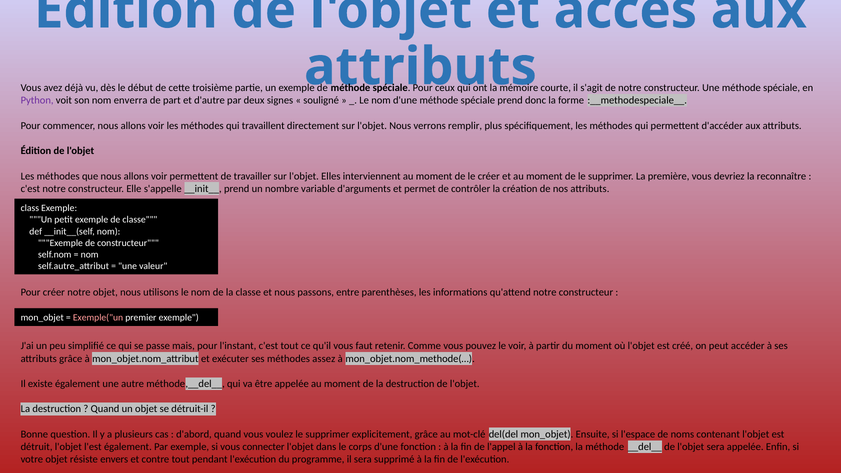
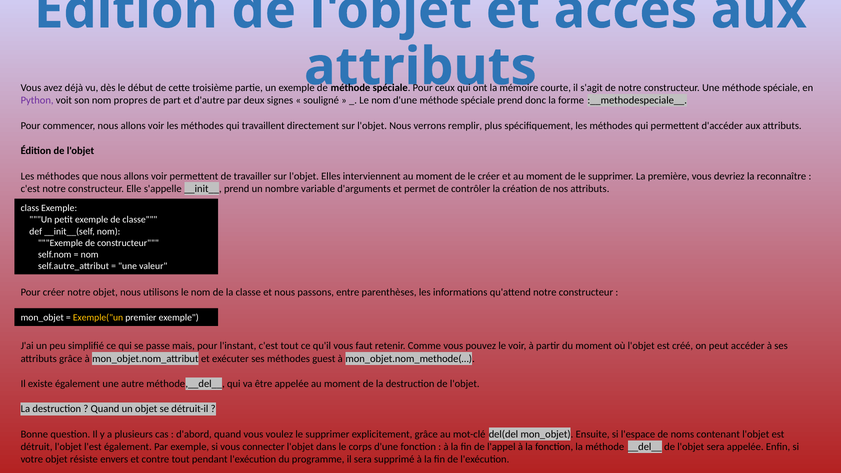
enverra: enverra -> propres
Exemple("un colour: pink -> yellow
assez: assez -> guest
